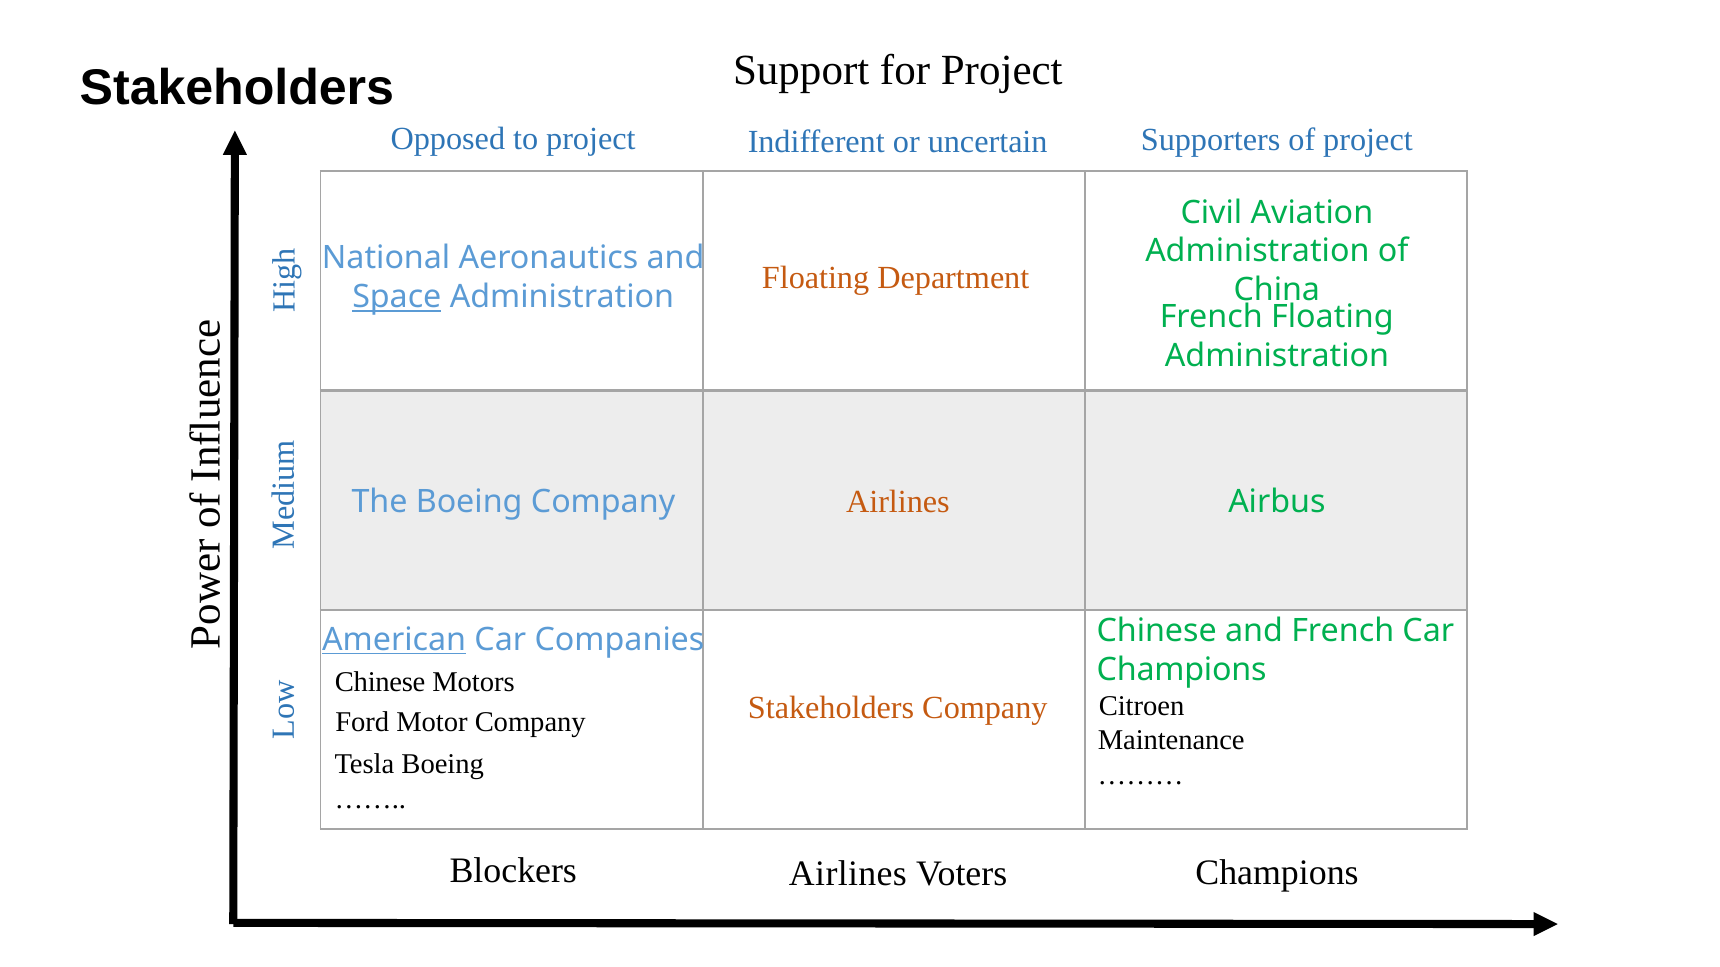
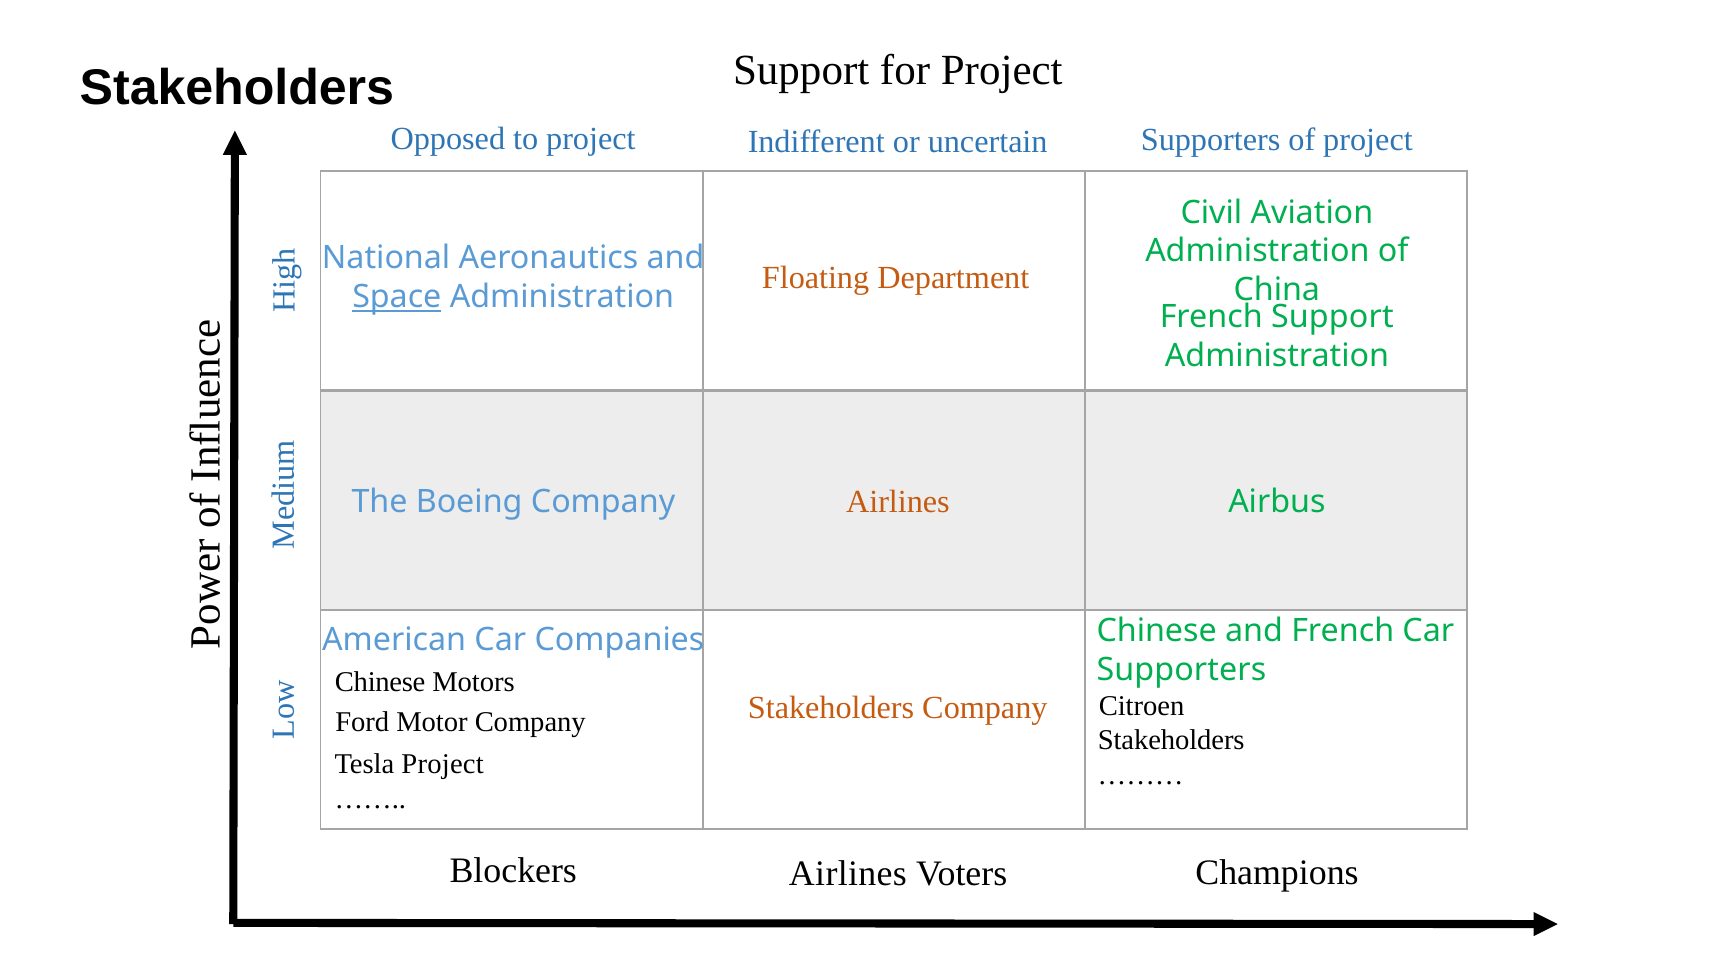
French Floating: Floating -> Support
American underline: present -> none
Champions at (1182, 670): Champions -> Supporters
Maintenance at (1171, 741): Maintenance -> Stakeholders
Tesla Boeing: Boeing -> Project
